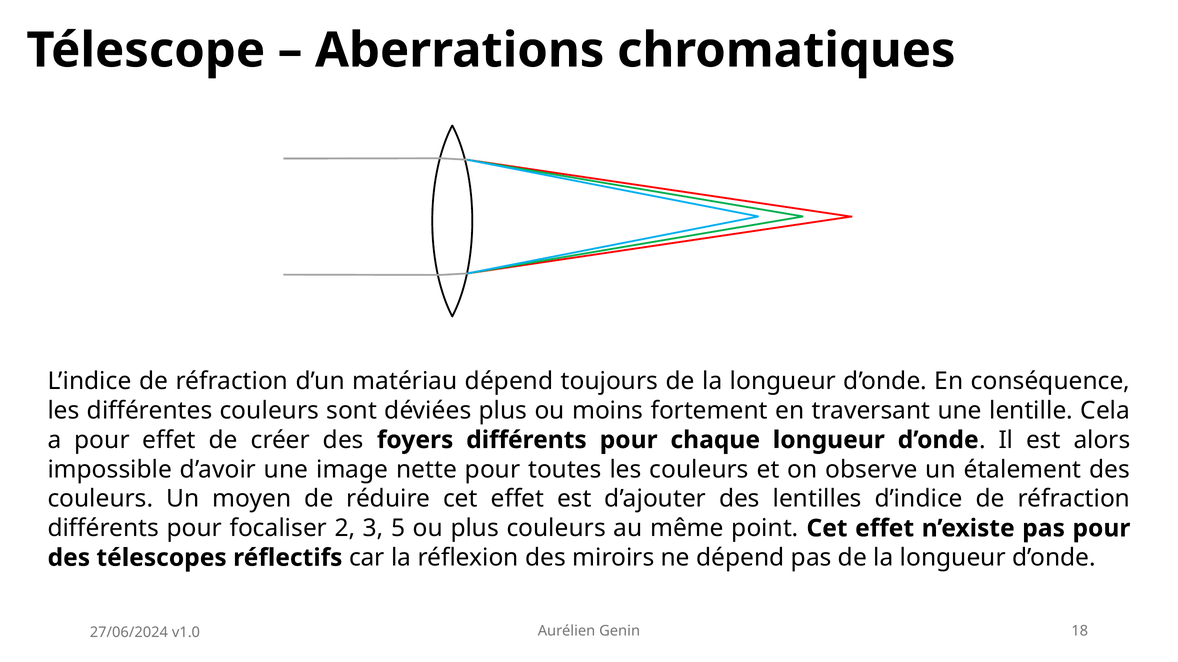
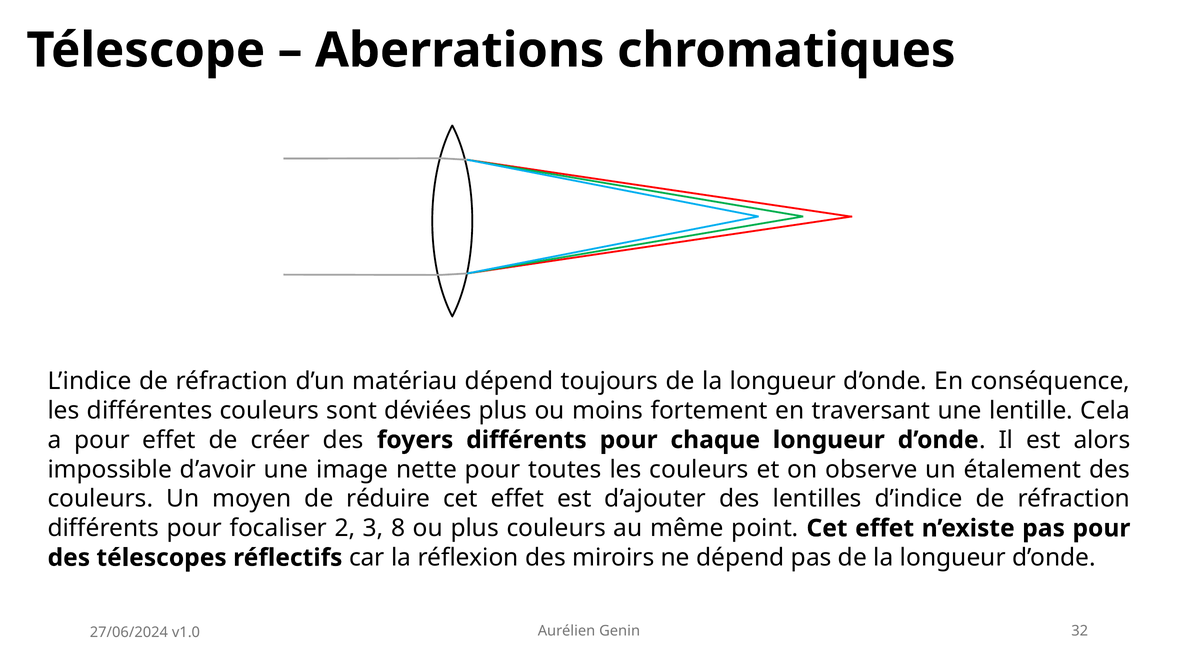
5: 5 -> 8
18: 18 -> 32
